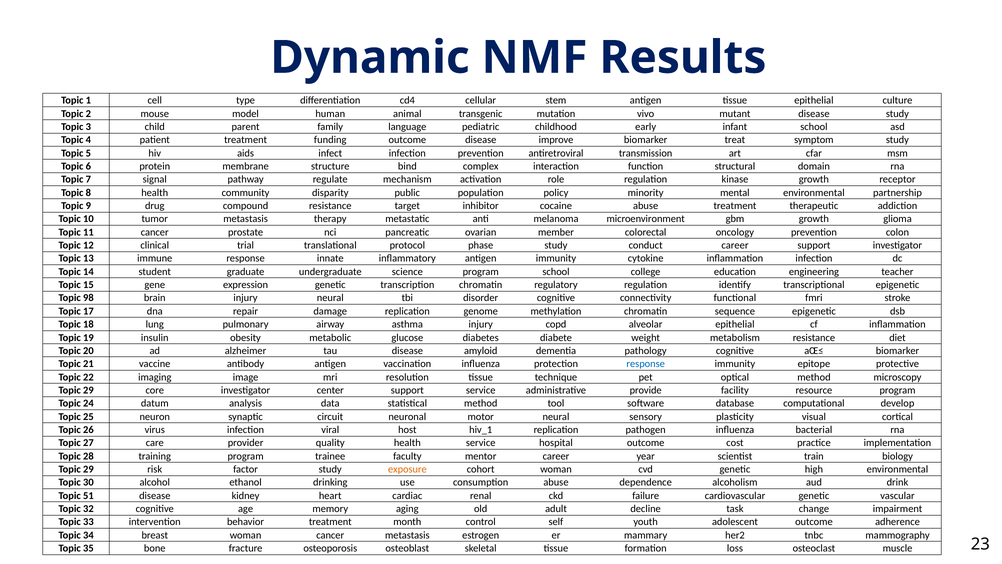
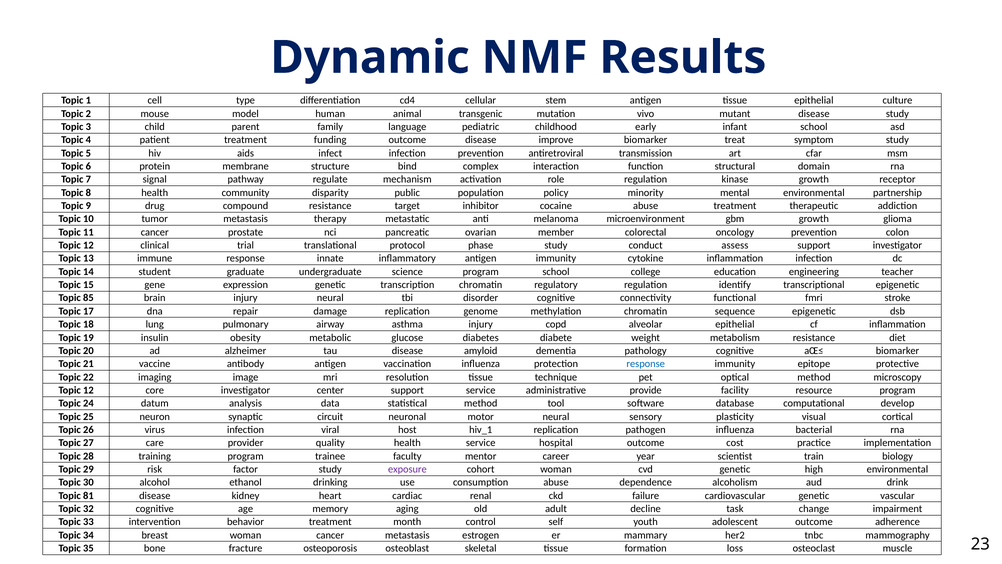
conduct career: career -> assess
98: 98 -> 85
29 at (88, 390): 29 -> 12
exposure colour: orange -> purple
51: 51 -> 81
